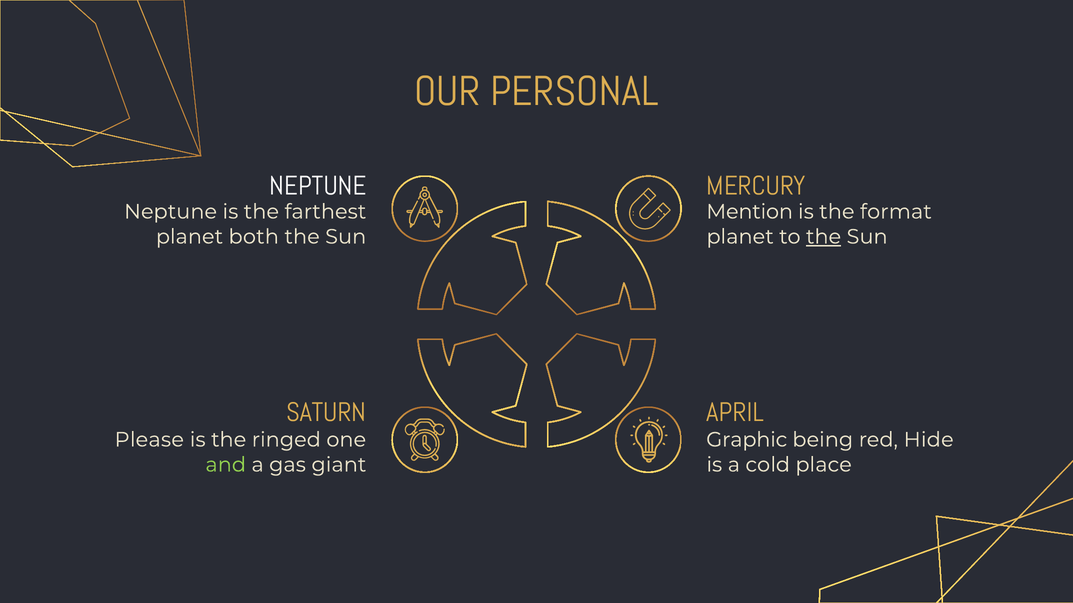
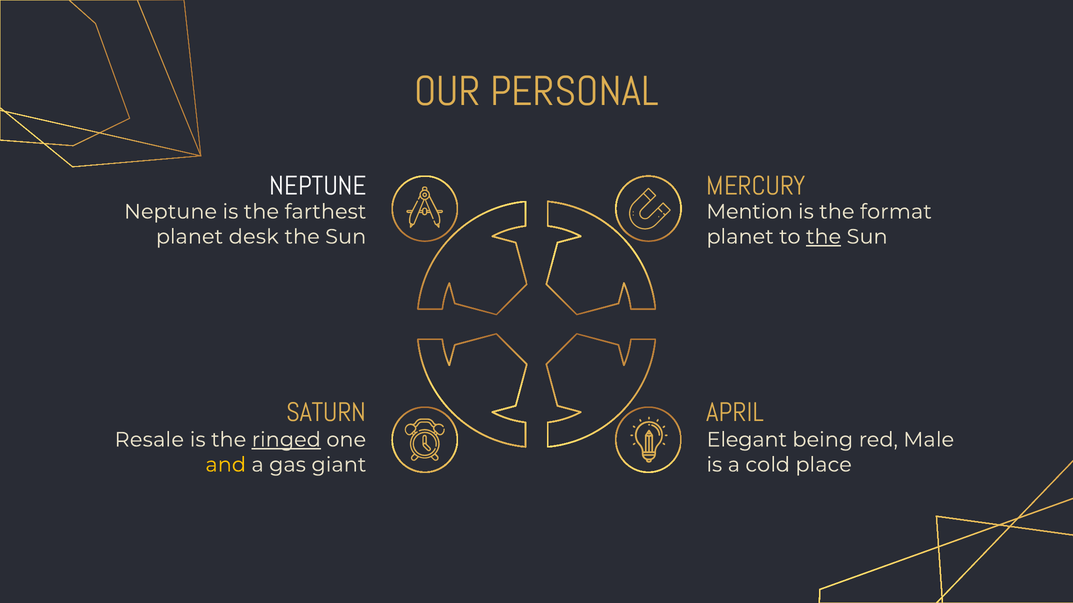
both: both -> desk
Please: Please -> Resale
ringed underline: none -> present
Graphic: Graphic -> Elegant
Hide: Hide -> Male
and colour: light green -> yellow
